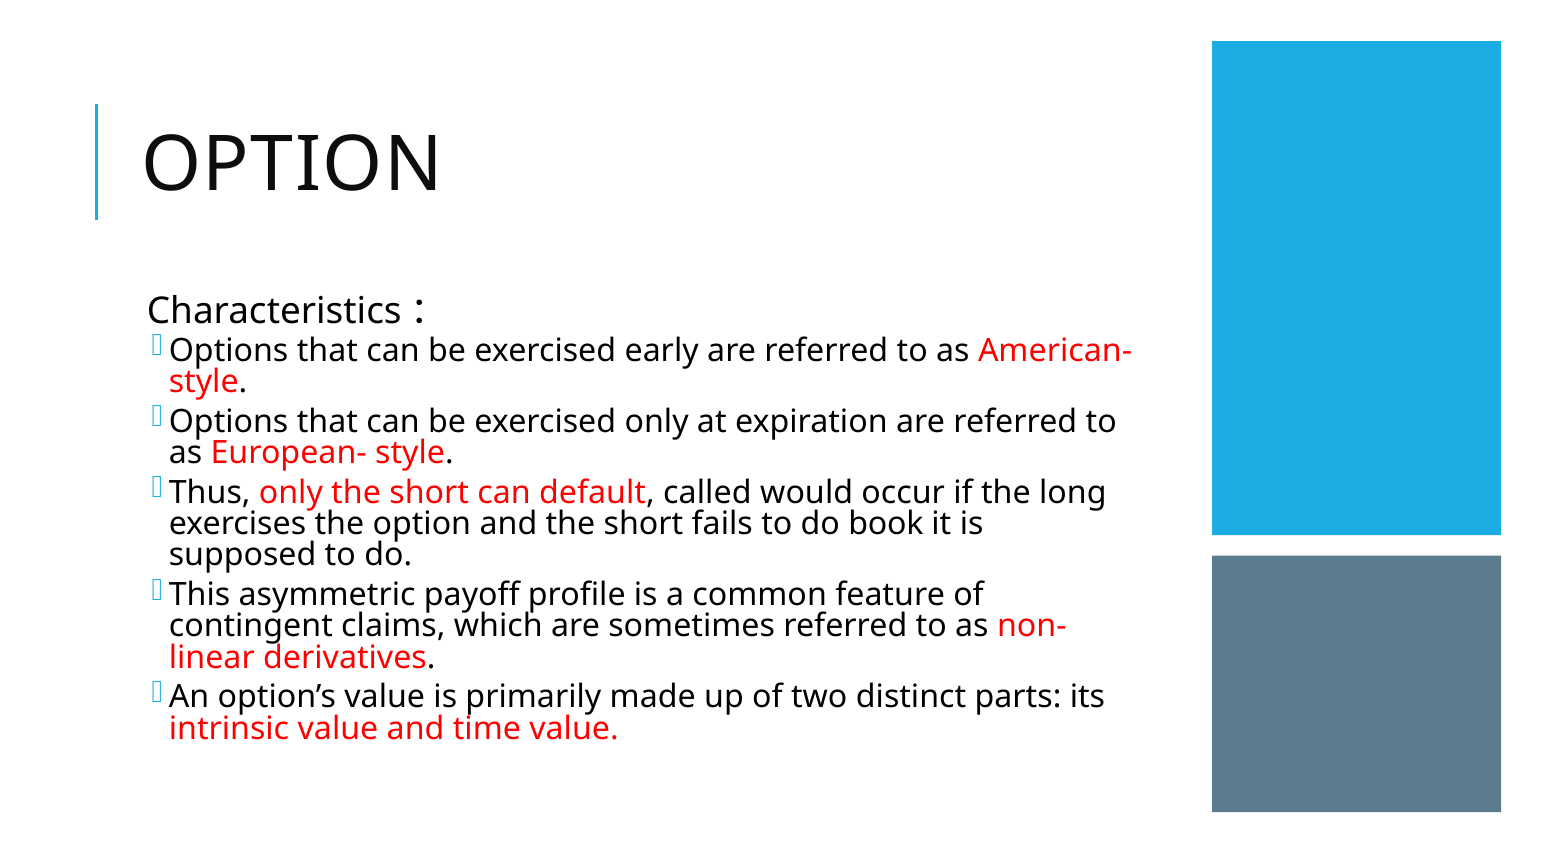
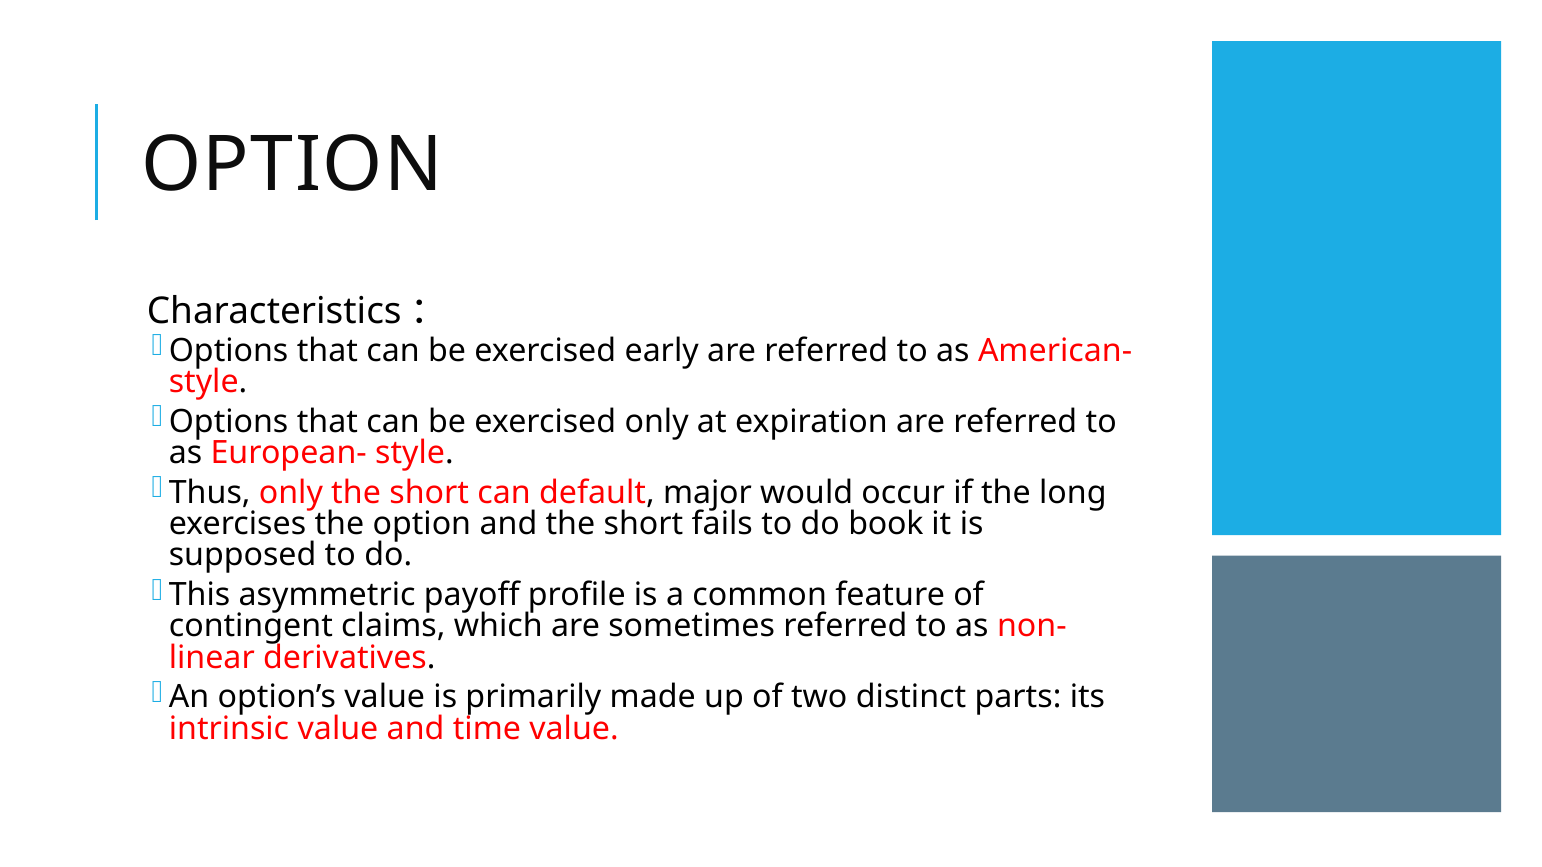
called: called -> major
